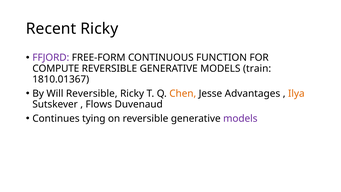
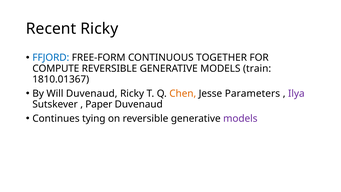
FFJORD colour: purple -> blue
FUNCTION: FUNCTION -> TOGETHER
Will Reversible: Reversible -> Duvenaud
Advantages: Advantages -> Parameters
Ilya colour: orange -> purple
Flows: Flows -> Paper
